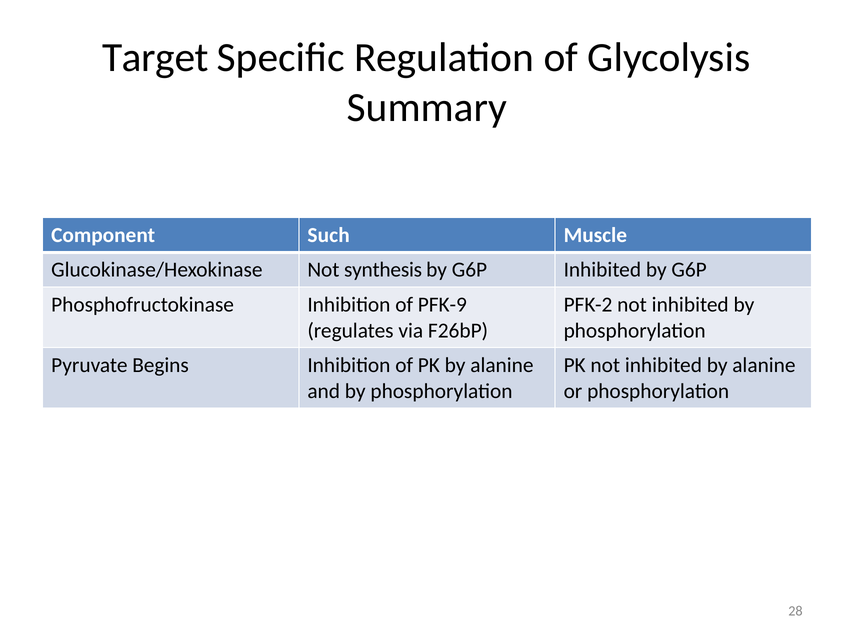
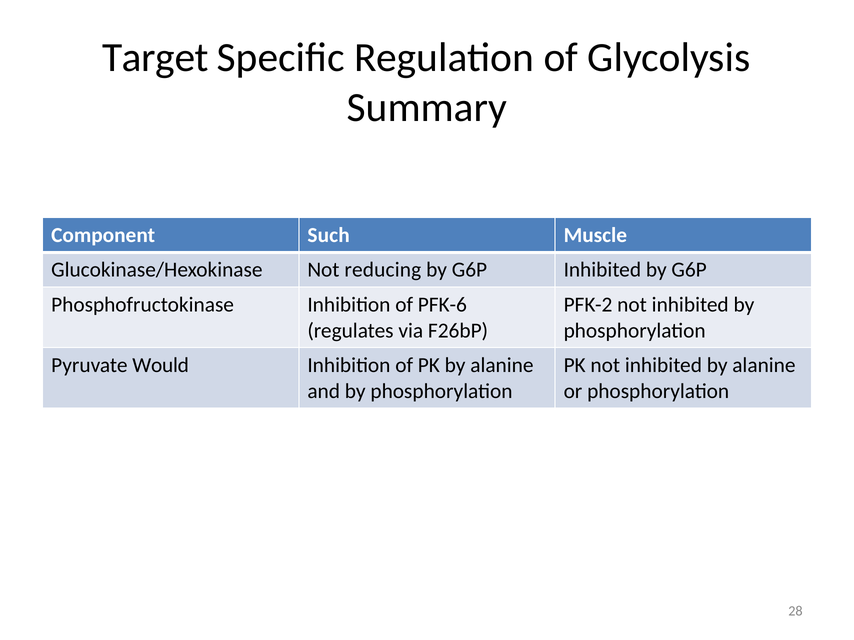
synthesis: synthesis -> reducing
PFK-9: PFK-9 -> PFK-6
Begins: Begins -> Would
